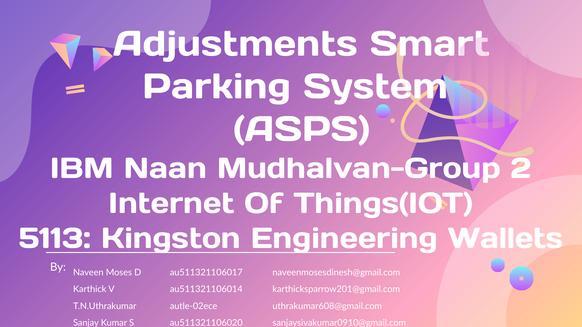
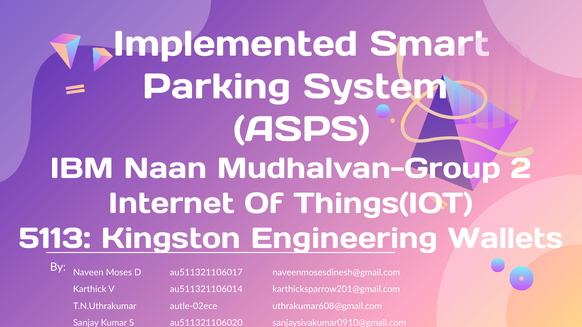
Adjustments: Adjustments -> Implemented
